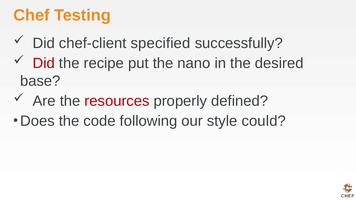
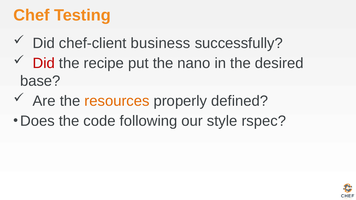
specified: specified -> business
resources colour: red -> orange
could: could -> rspec
